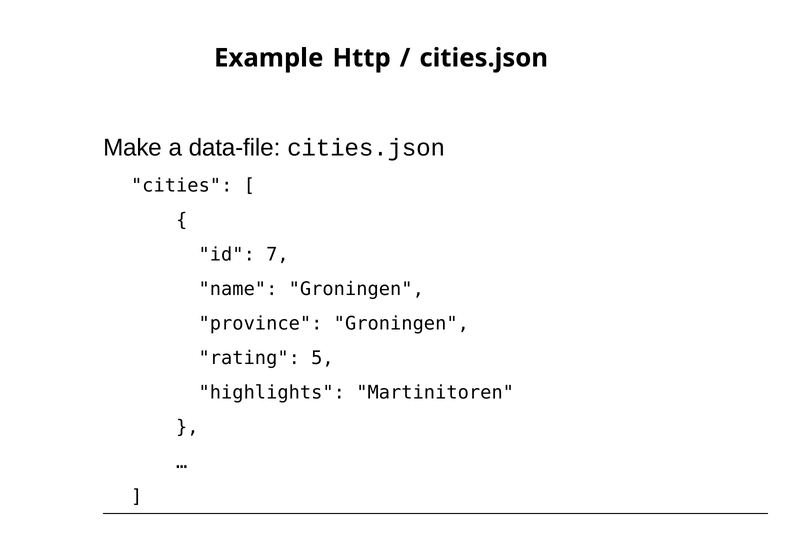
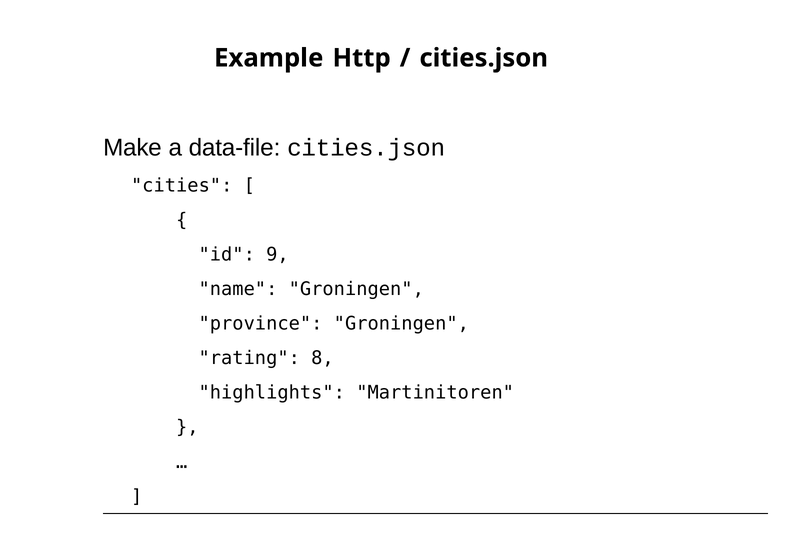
7: 7 -> 9
5: 5 -> 8
